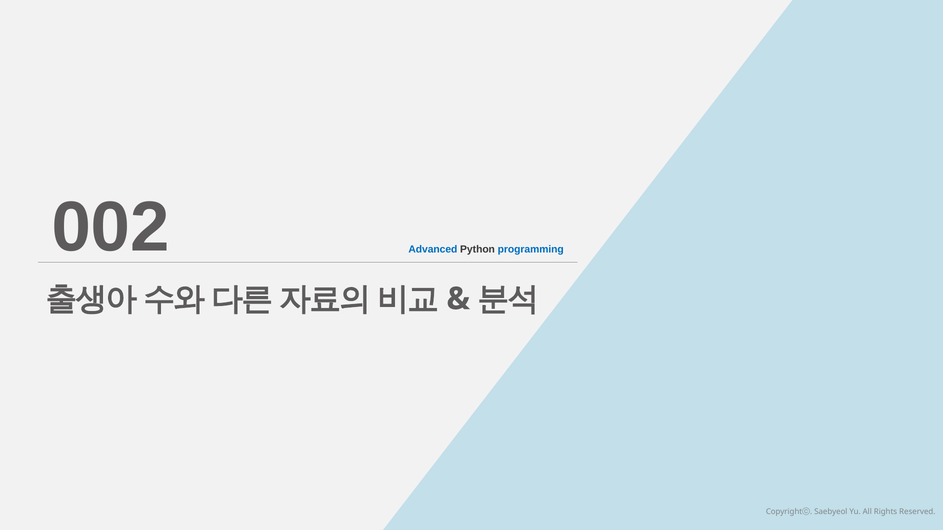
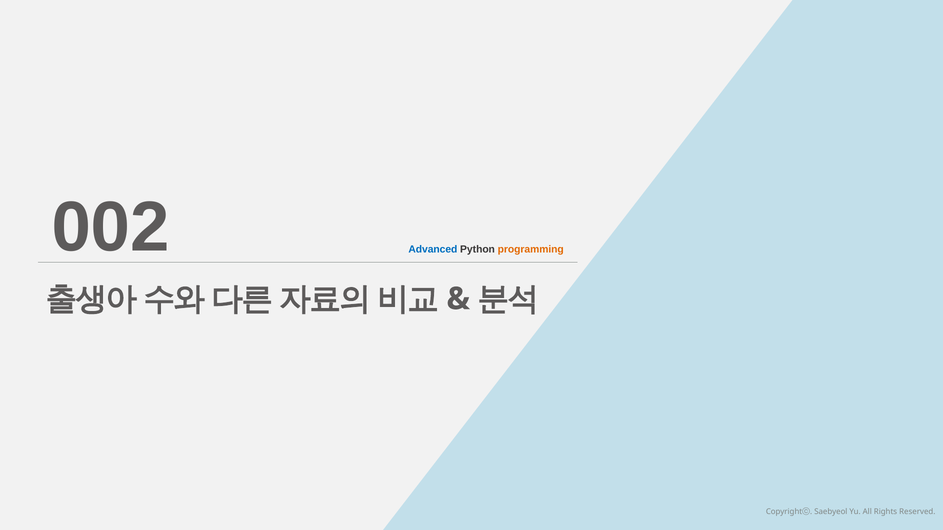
programming colour: blue -> orange
